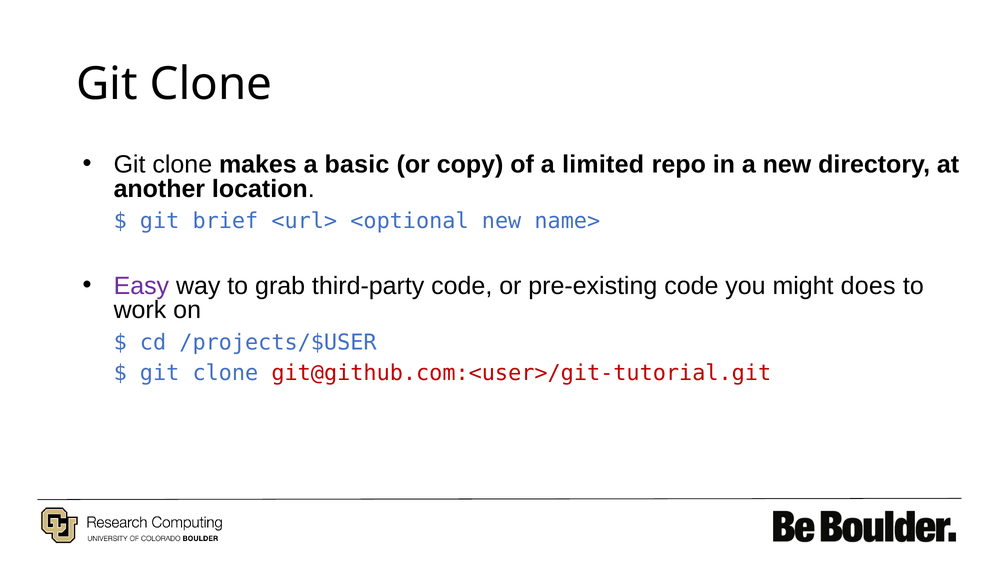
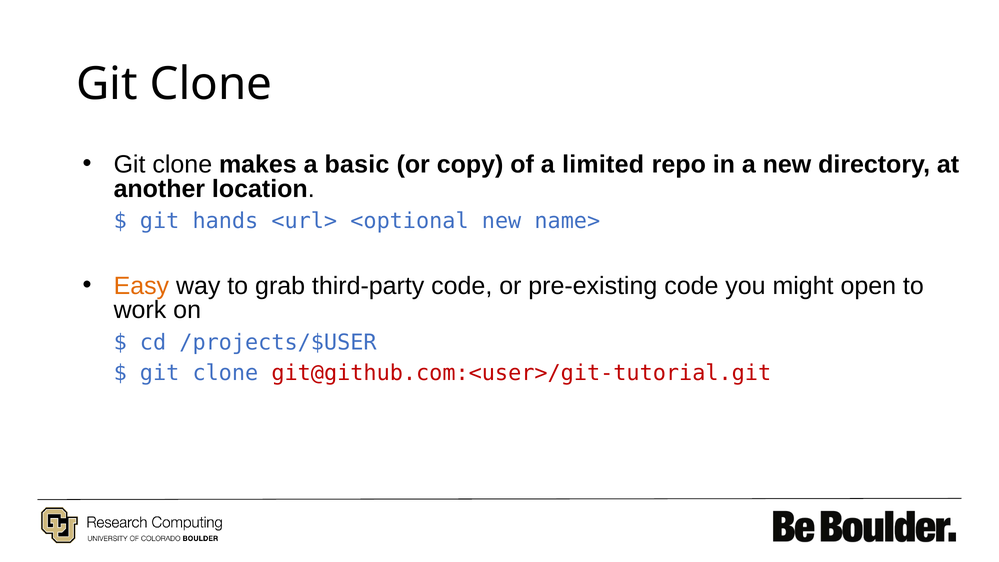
brief: brief -> hands
Easy colour: purple -> orange
does: does -> open
